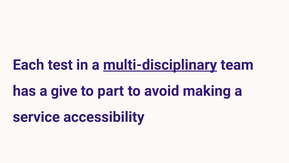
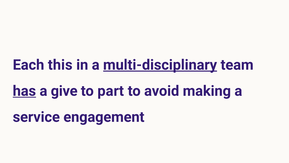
test: test -> this
has underline: none -> present
accessibility: accessibility -> engagement
